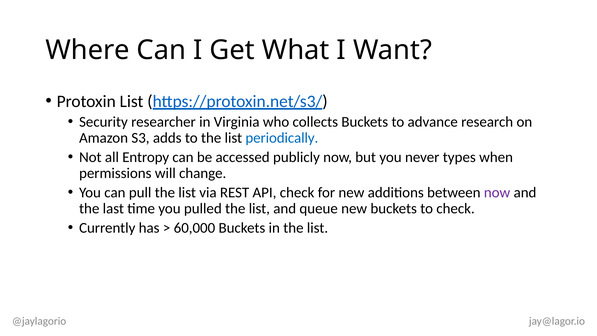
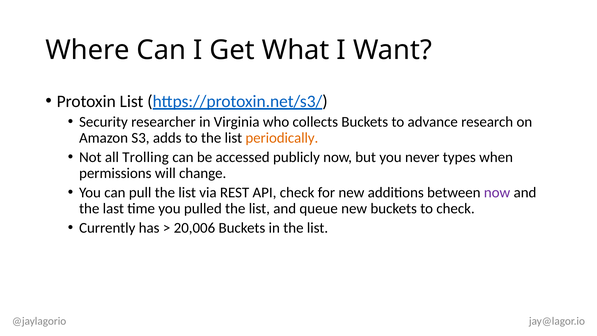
periodically colour: blue -> orange
Entropy: Entropy -> Trolling
60,000: 60,000 -> 20,006
